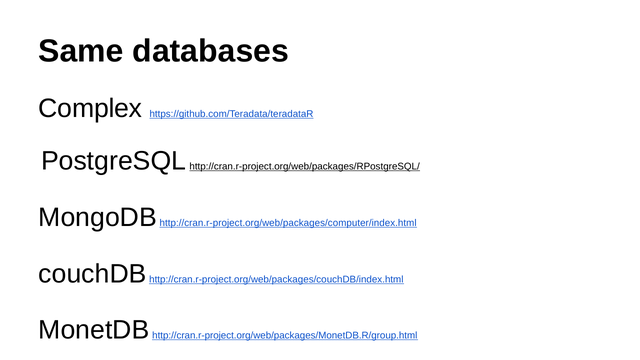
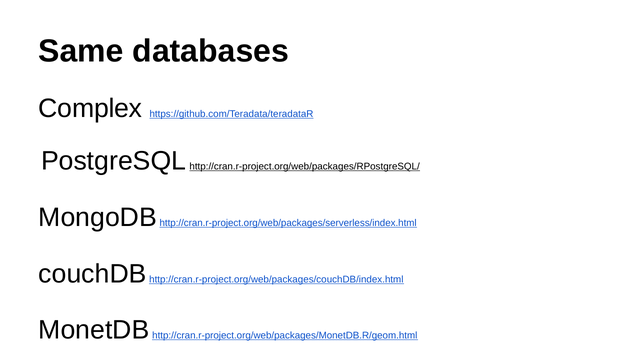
http://cran.r-project.org/web/packages/computer/index.html: http://cran.r-project.org/web/packages/computer/index.html -> http://cran.r-project.org/web/packages/serverless/index.html
http://cran.r-project.org/web/packages/MonetDB.R/group.html: http://cran.r-project.org/web/packages/MonetDB.R/group.html -> http://cran.r-project.org/web/packages/MonetDB.R/geom.html
